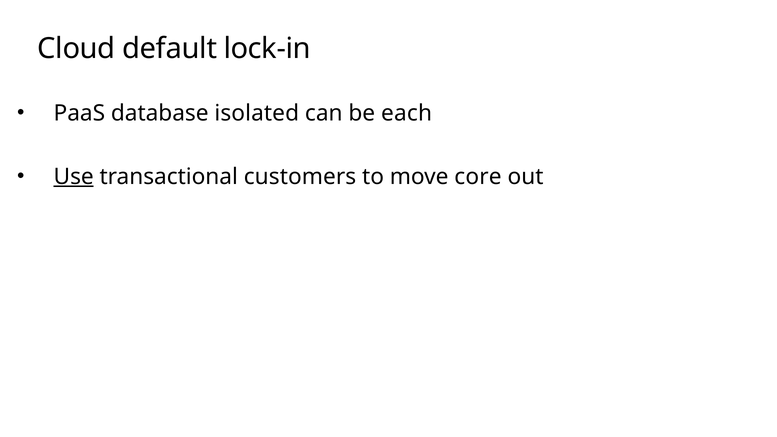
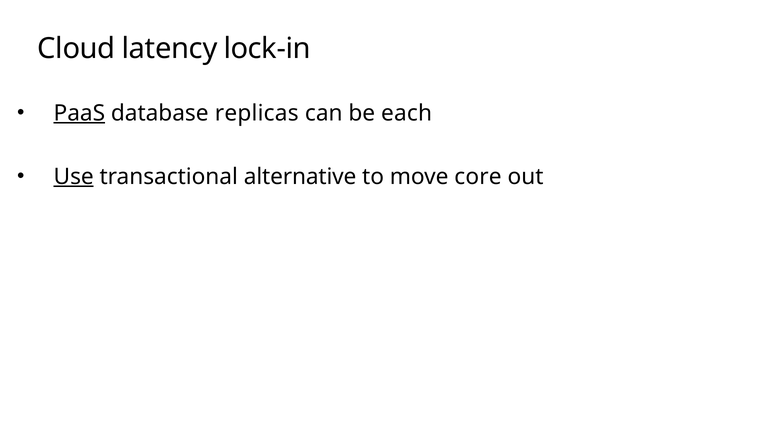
default: default -> latency
PaaS underline: none -> present
isolated: isolated -> replicas
customers: customers -> alternative
